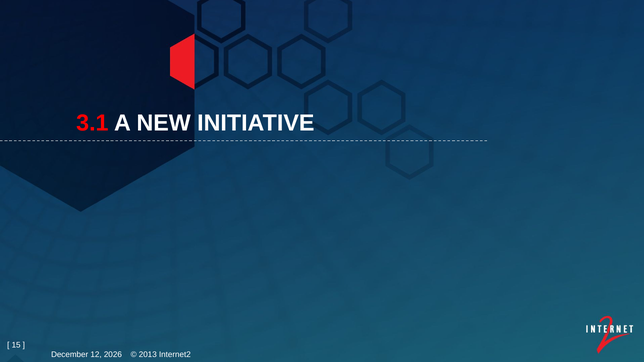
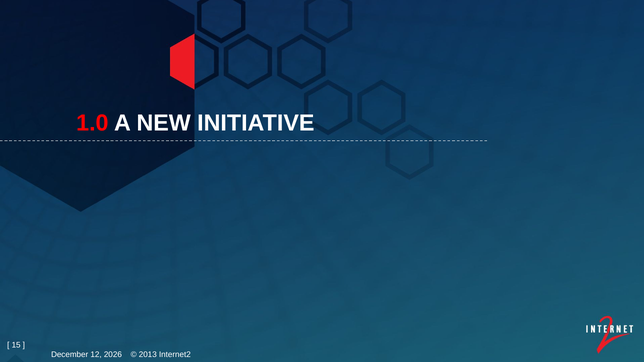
3.1: 3.1 -> 1.0
